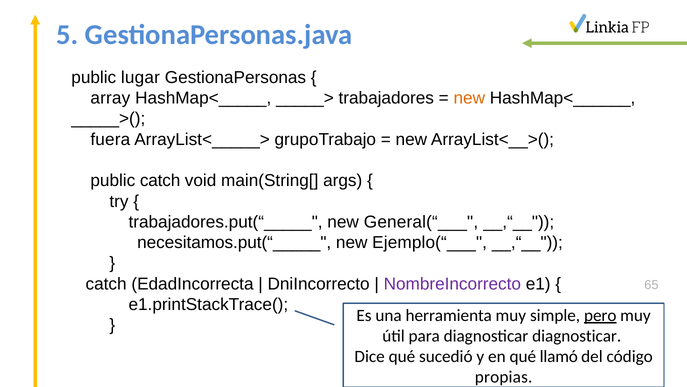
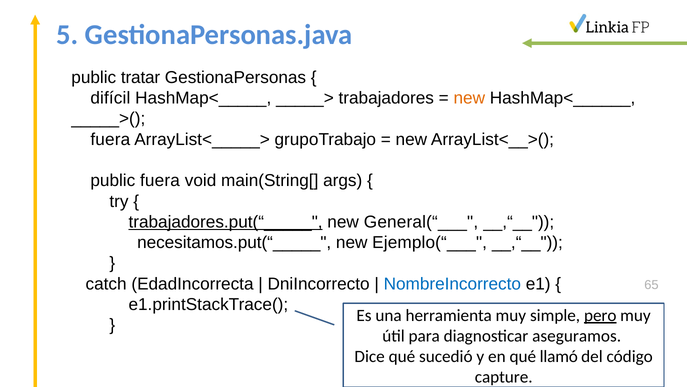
lugar: lugar -> tratar
array: array -> difícil
public catch: catch -> fuera
trabajadores.put(“_____ underline: none -> present
NombreIncorrecto colour: purple -> blue
diagnosticar diagnosticar: diagnosticar -> aseguramos
propias: propias -> capture
